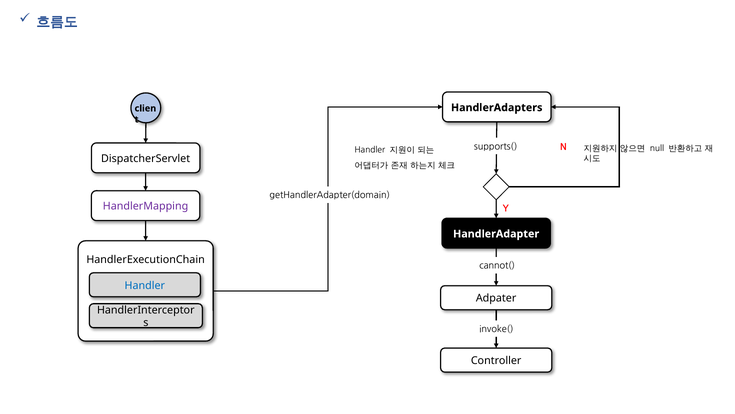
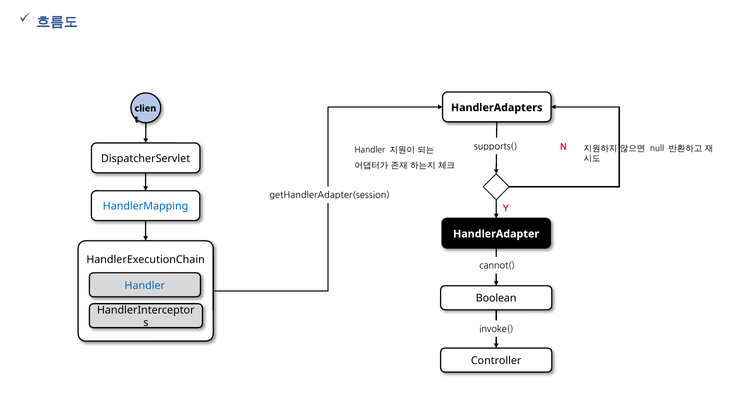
getHandlerAdapter(domain: getHandlerAdapter(domain -> getHandlerAdapter(session
HandlerMapping colour: purple -> blue
Adpater: Adpater -> Boolean
